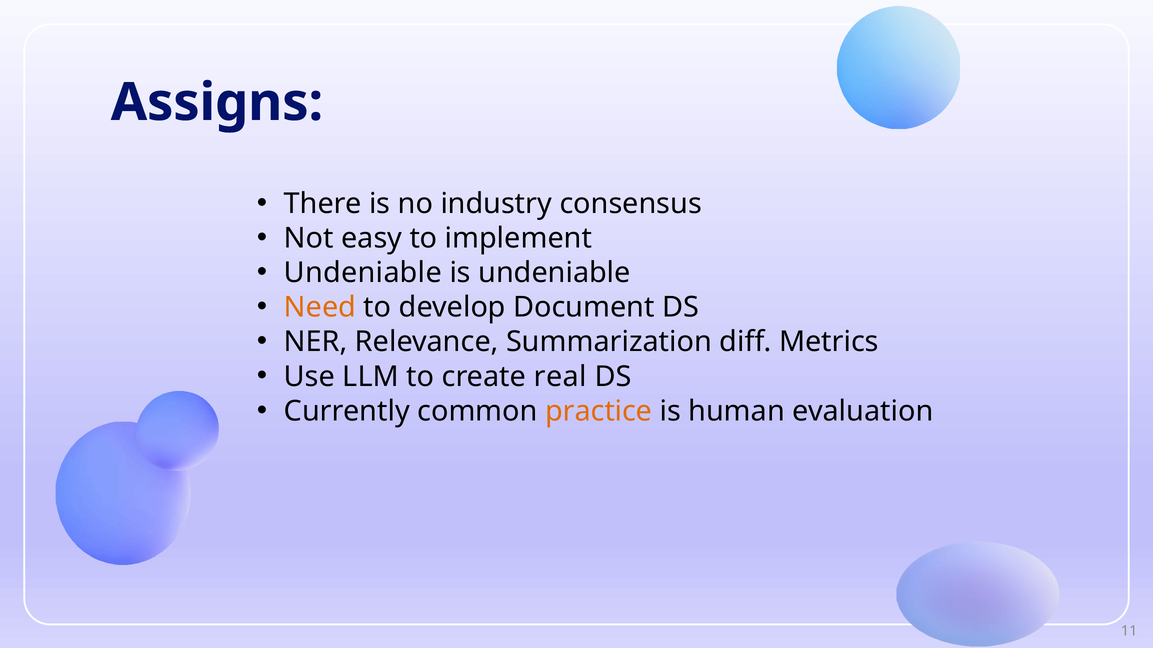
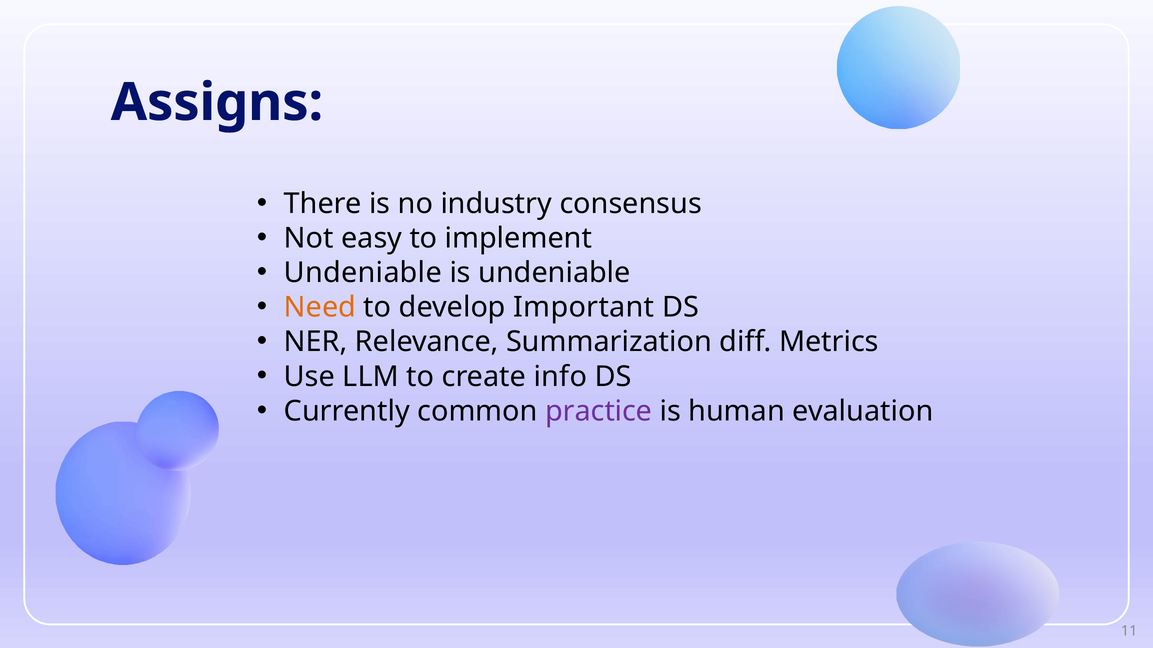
Document: Document -> Important
real: real -> info
practice colour: orange -> purple
